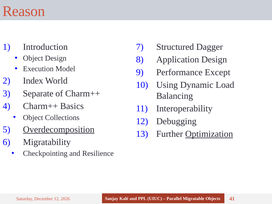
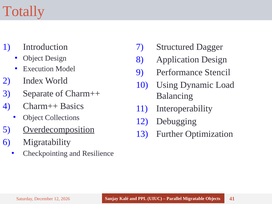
Reason: Reason -> Totally
Except: Except -> Stencil
Optimization underline: present -> none
